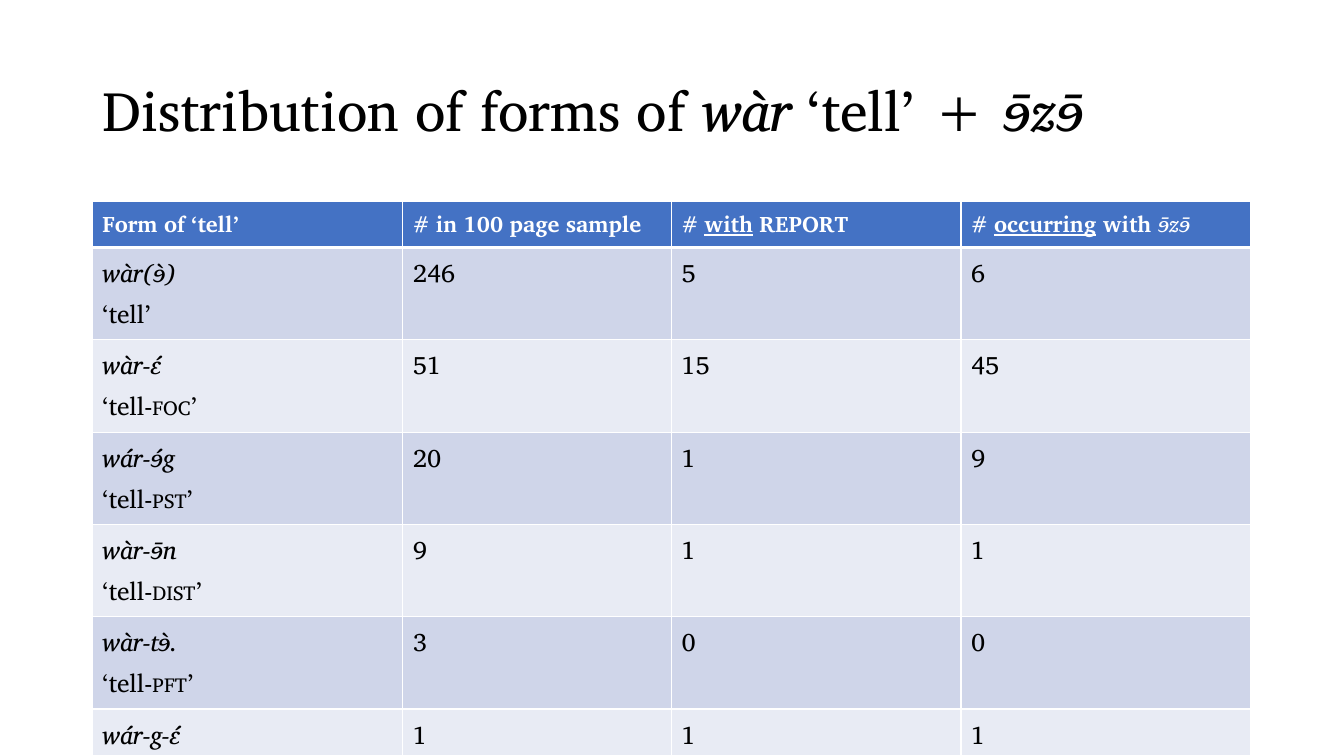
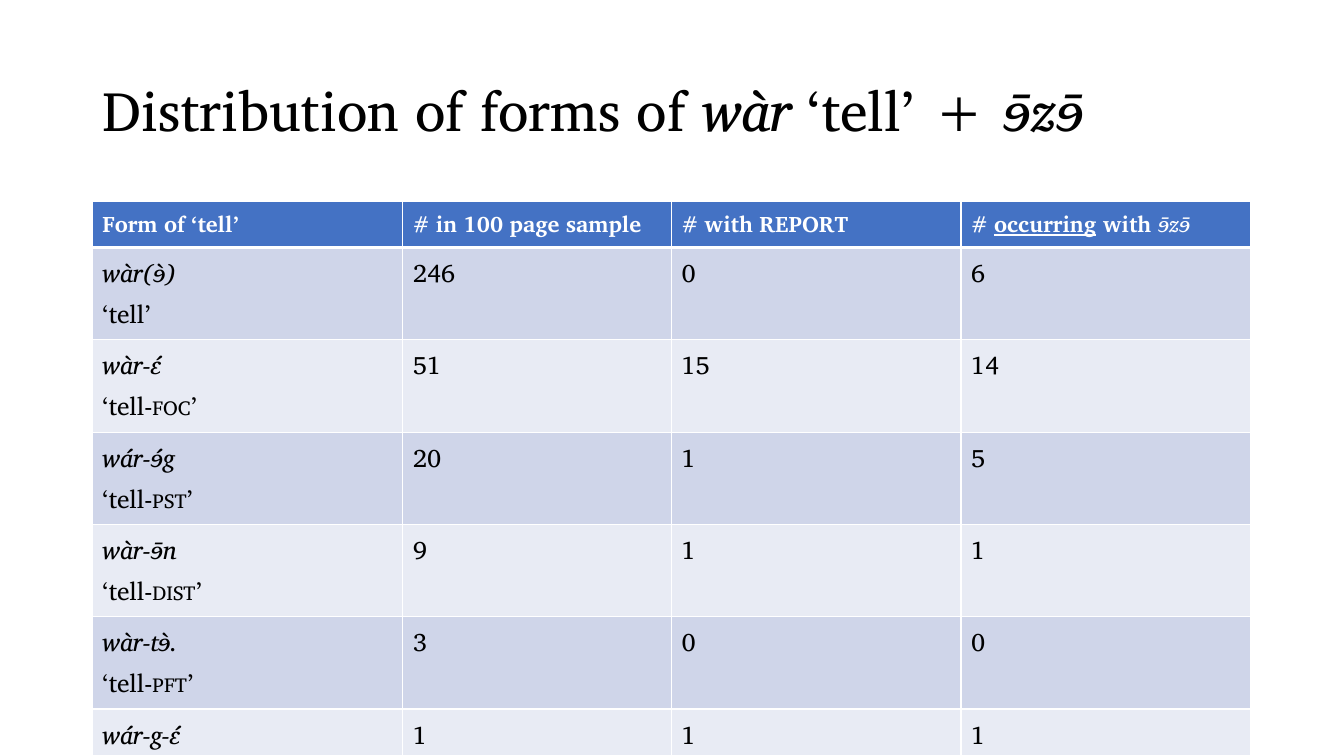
with at (729, 225) underline: present -> none
246 5: 5 -> 0
45: 45 -> 14
1 9: 9 -> 5
